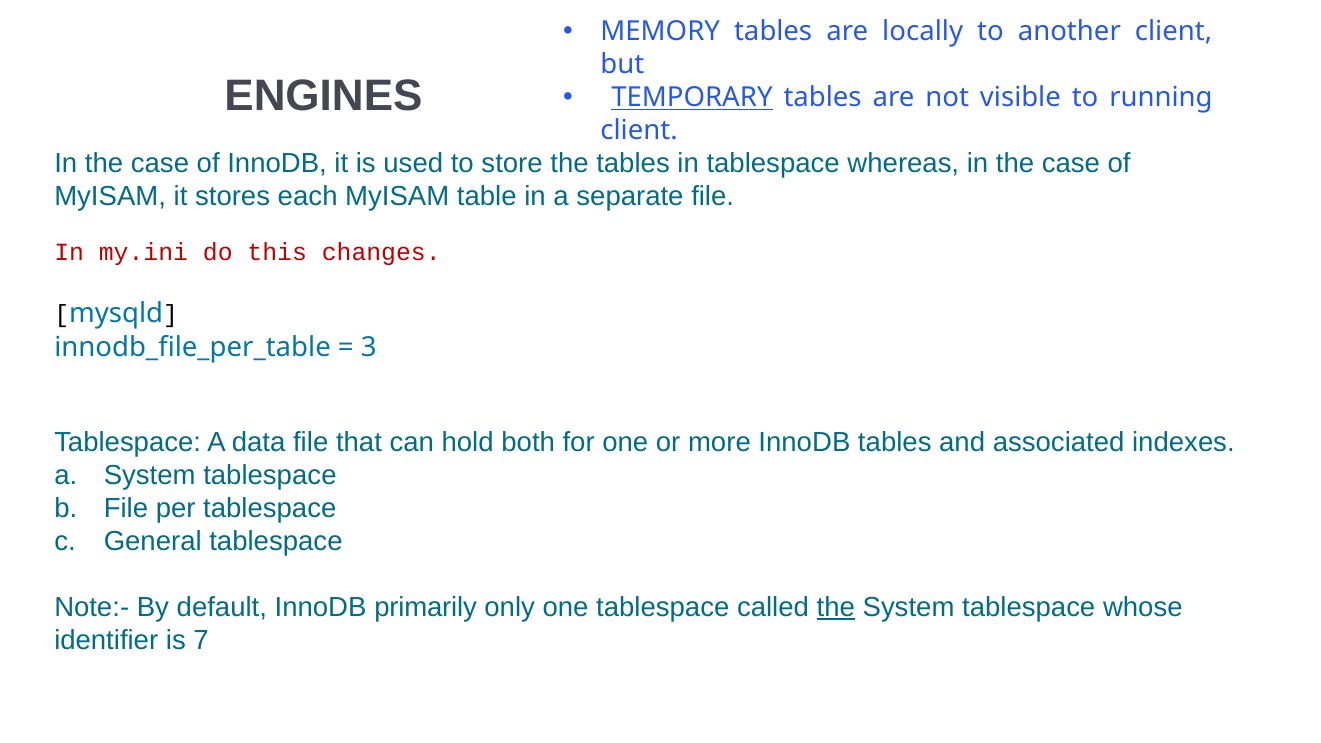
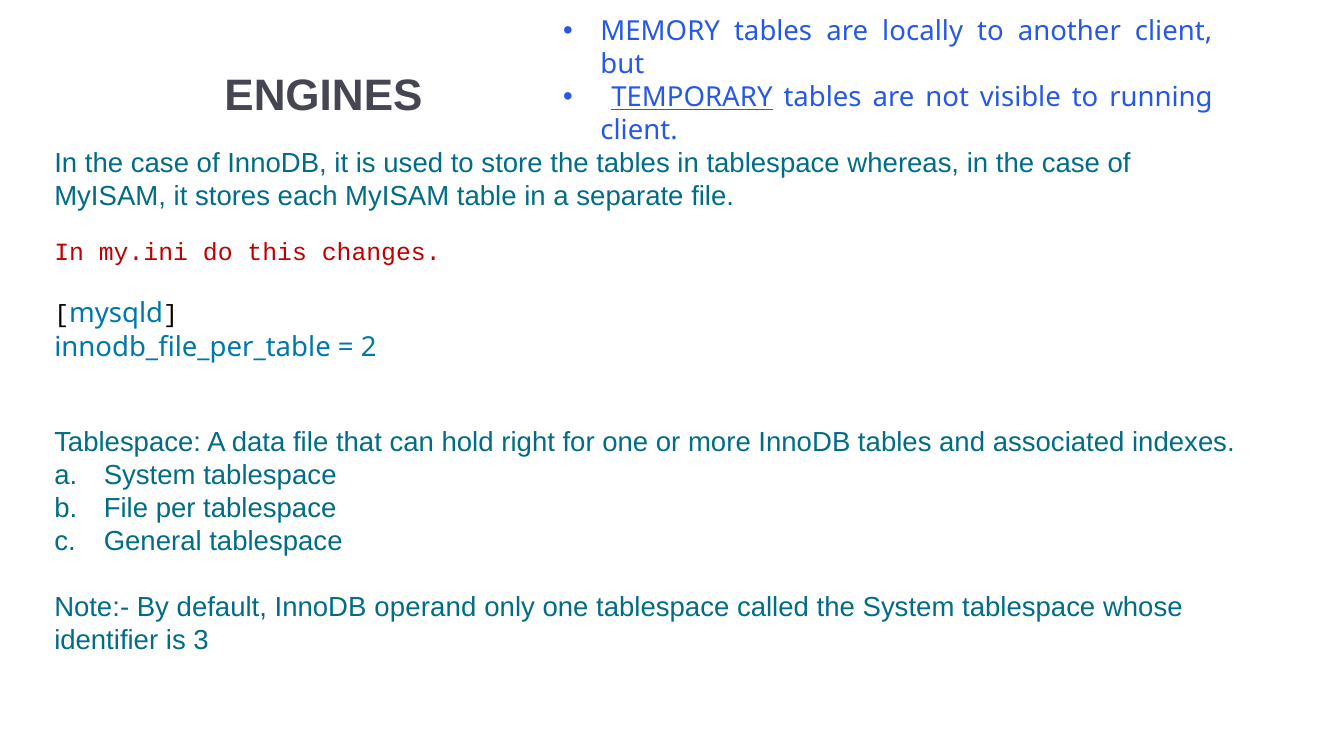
3: 3 -> 2
both: both -> right
primarily: primarily -> operand
the at (836, 607) underline: present -> none
7: 7 -> 3
